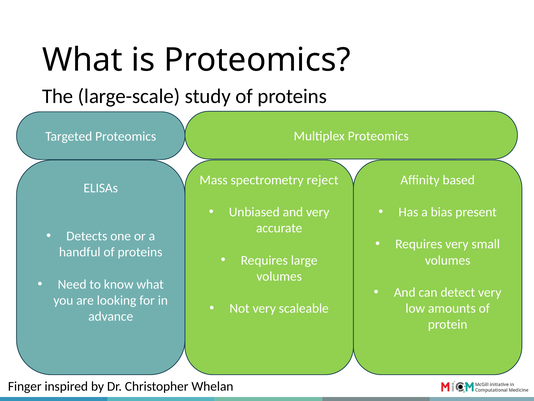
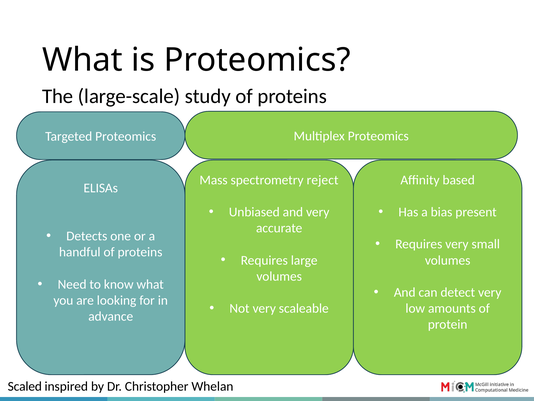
Finger: Finger -> Scaled
